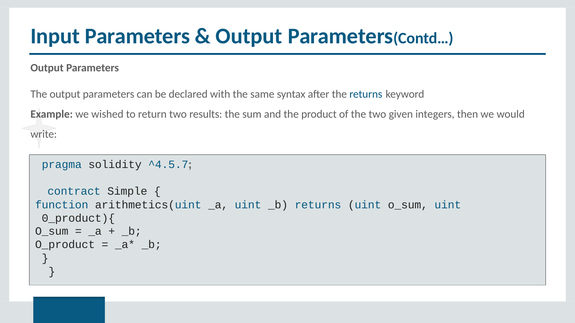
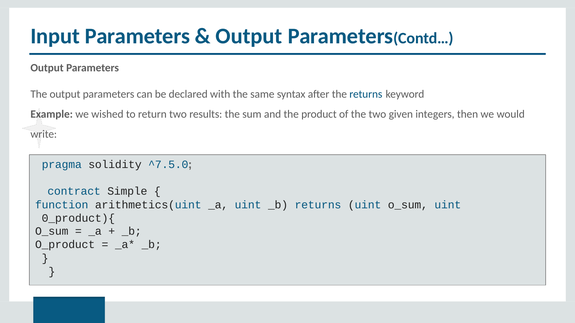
^4.5.7: ^4.5.7 -> ^7.5.0
